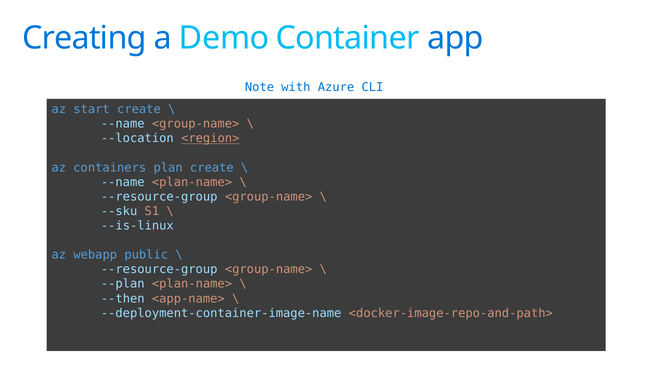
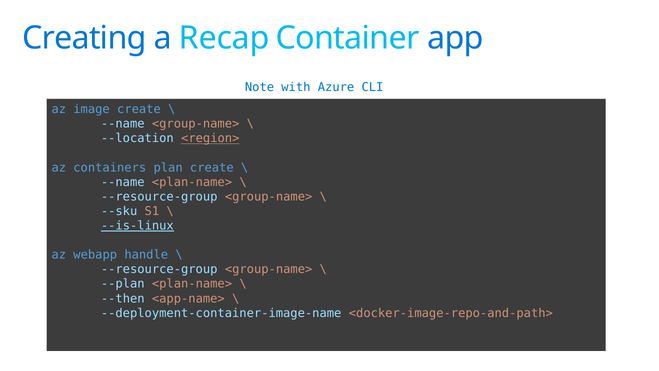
Demo: Demo -> Recap
start: start -> image
--is-linux underline: none -> present
public: public -> handle
